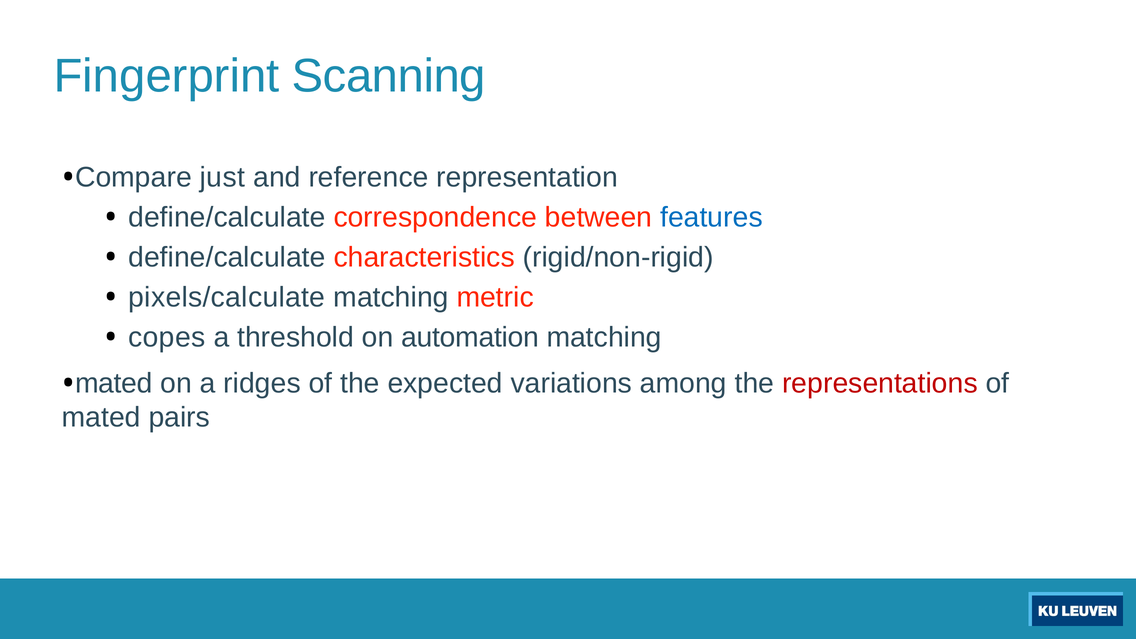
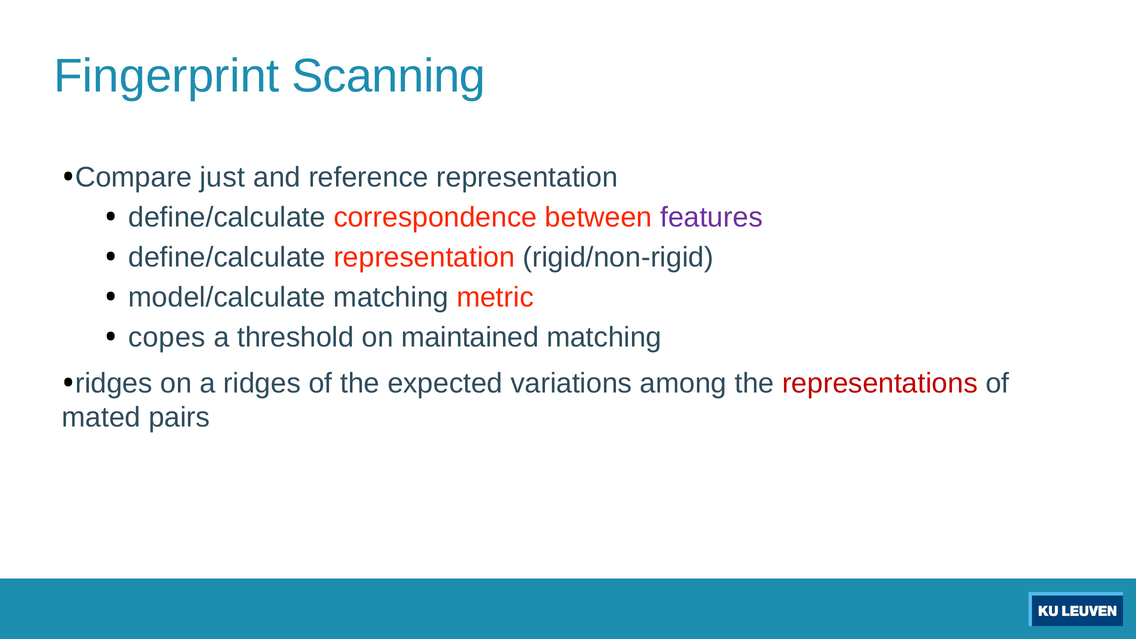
features colour: blue -> purple
define/calculate characteristics: characteristics -> representation
pixels/calculate: pixels/calculate -> model/calculate
automation: automation -> maintained
mated at (114, 383): mated -> ridges
